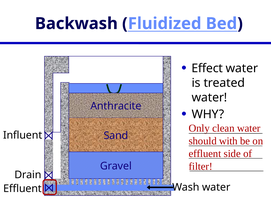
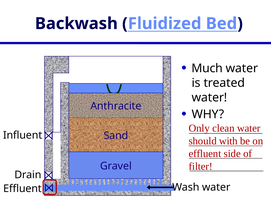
Effect: Effect -> Much
